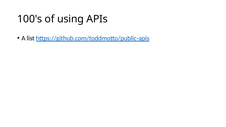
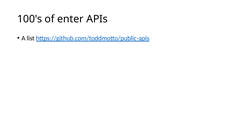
using: using -> enter
